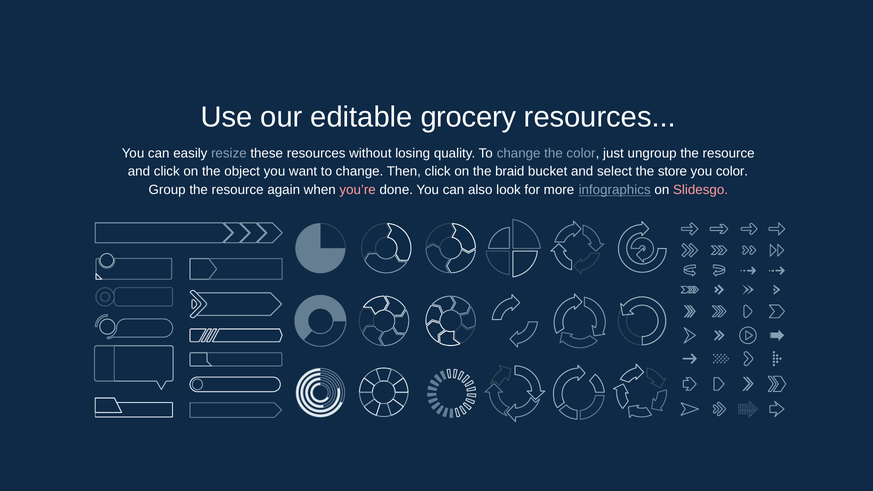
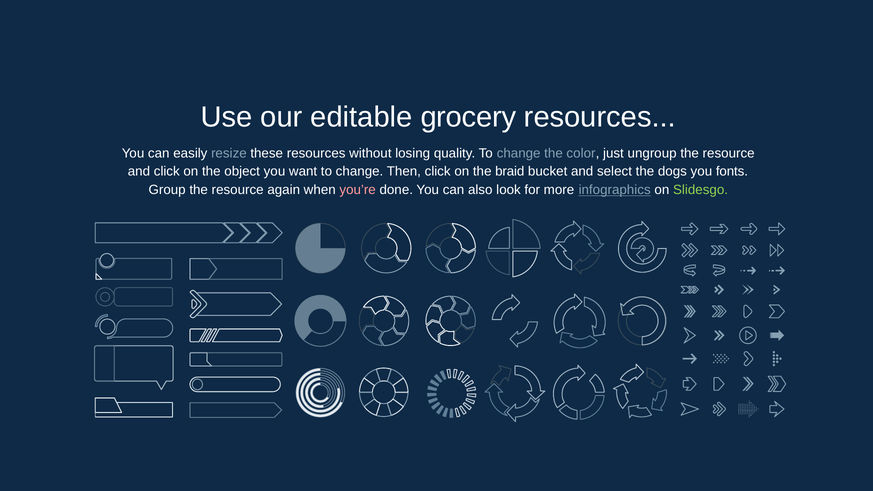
store: store -> dogs
you color: color -> fonts
Slidesgo colour: pink -> light green
